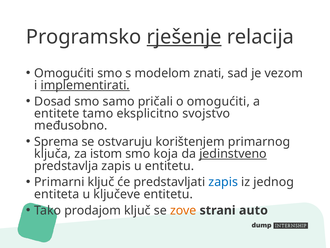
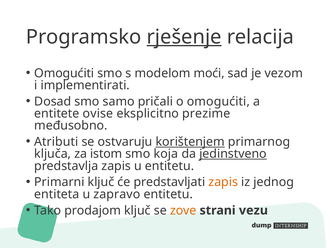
znati: znati -> moći
implementirati underline: present -> none
tamo: tamo -> ovise
svojstvo: svojstvo -> prezime
Sprema: Sprema -> Atributi
korištenjem underline: none -> present
zapis at (223, 182) colour: blue -> orange
ključeve: ključeve -> zapravo
auto: auto -> vezu
